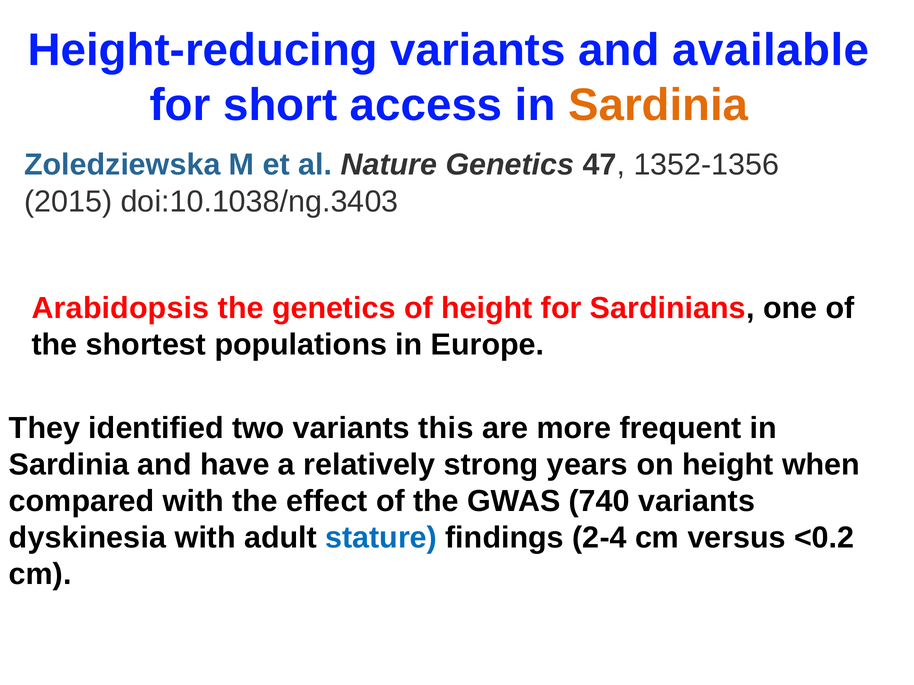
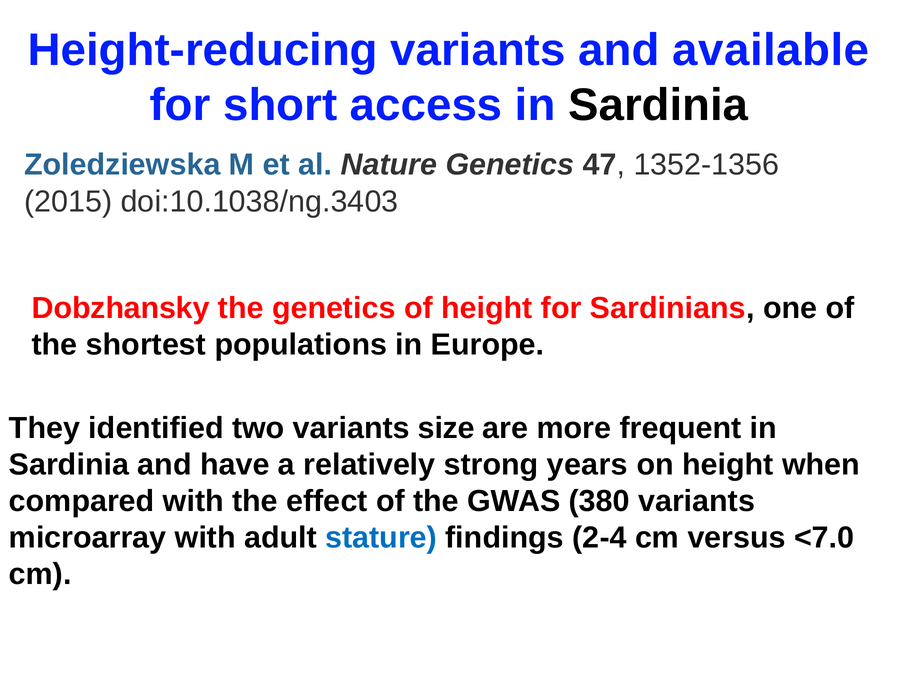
Sardinia at (658, 105) colour: orange -> black
Arabidopsis: Arabidopsis -> Dobzhansky
this: this -> size
740: 740 -> 380
dyskinesia: dyskinesia -> microarray
<0.2: <0.2 -> <7.0
